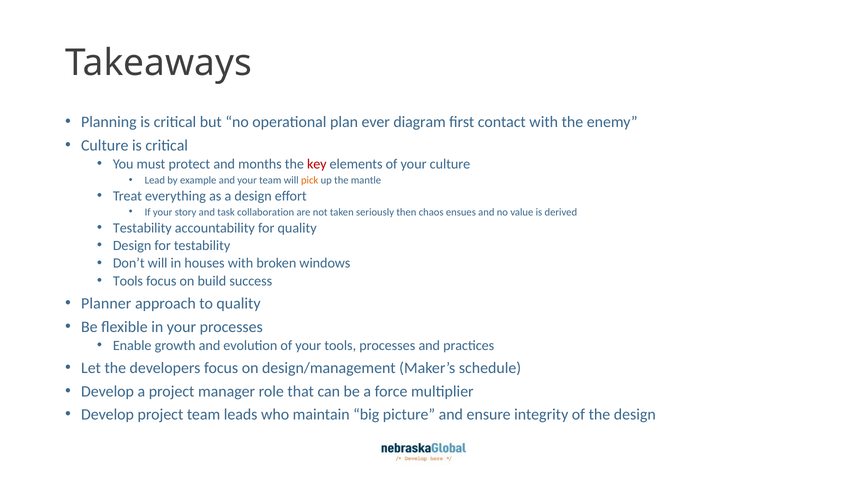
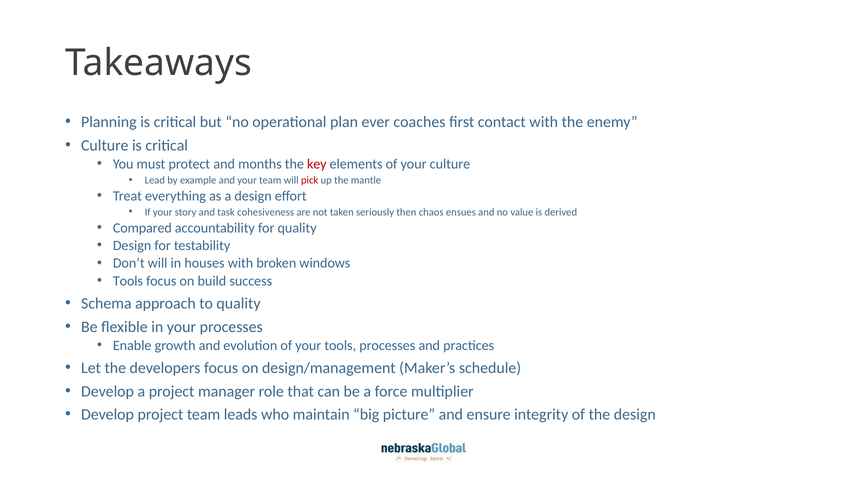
diagram: diagram -> coaches
pick colour: orange -> red
collaboration: collaboration -> cohesiveness
Testability at (142, 228): Testability -> Compared
Planner: Planner -> Schema
